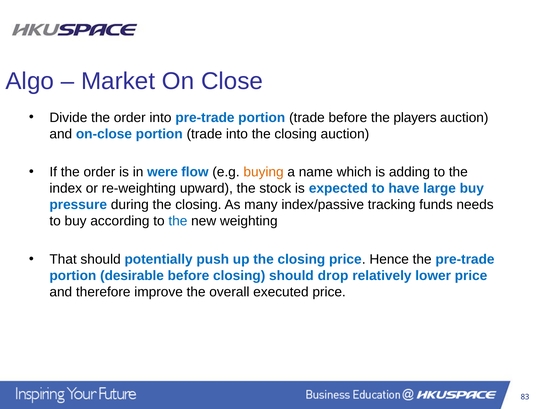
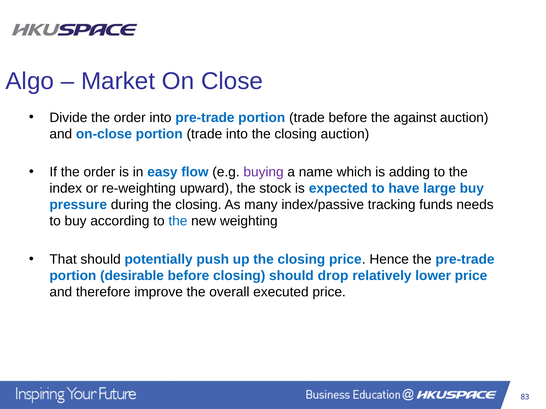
players: players -> against
were: were -> easy
buying colour: orange -> purple
